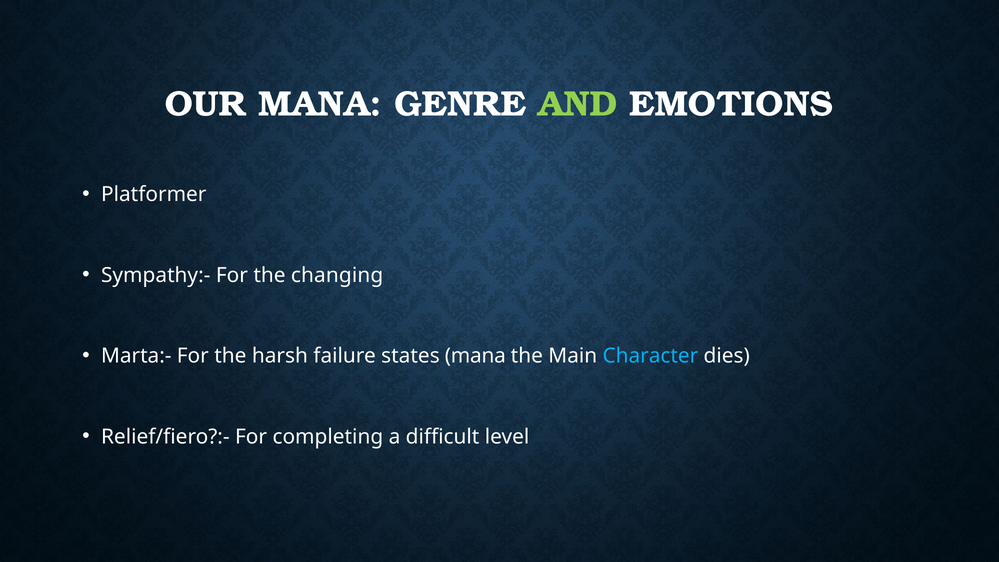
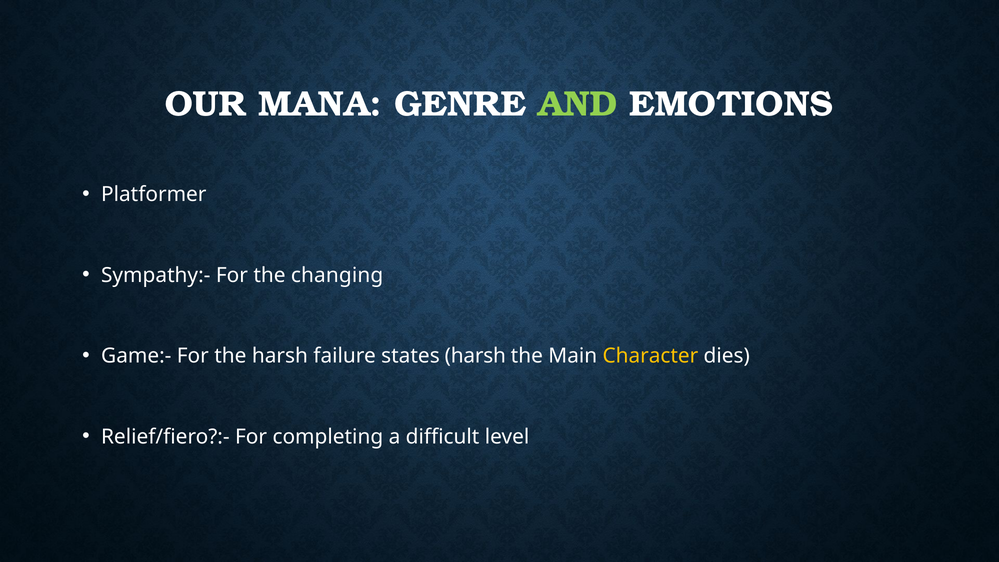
Marta:-: Marta:- -> Game:-
states mana: mana -> harsh
Character colour: light blue -> yellow
